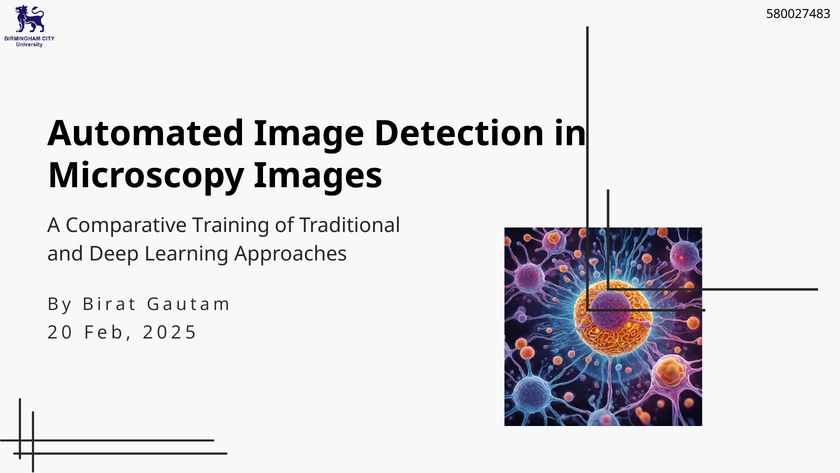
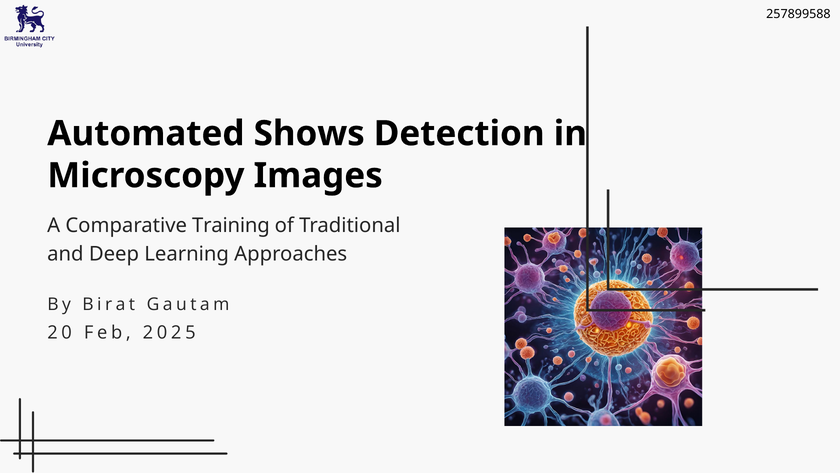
580027483: 580027483 -> 257899588
Image: Image -> Shows
